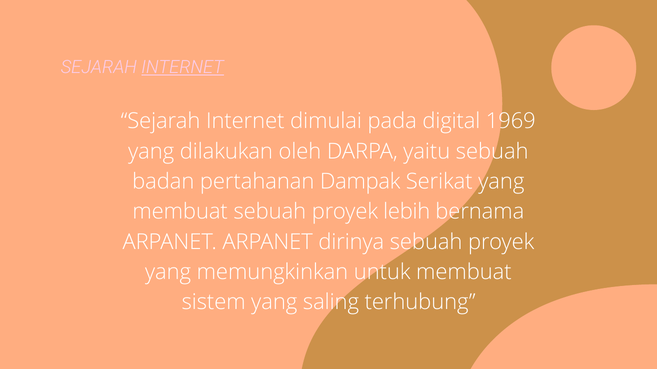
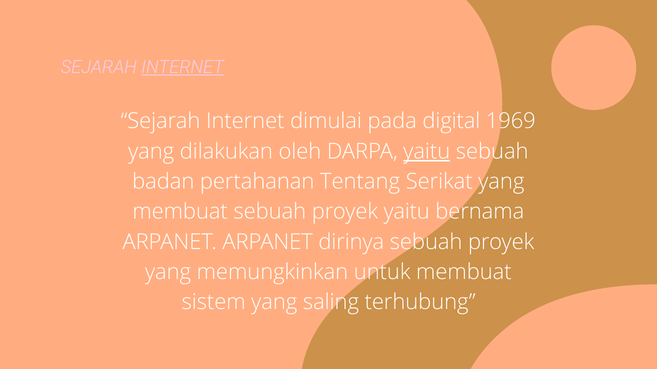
yaitu at (427, 152) underline: none -> present
Dampak: Dampak -> Tentang
proyek lebih: lebih -> yaitu
